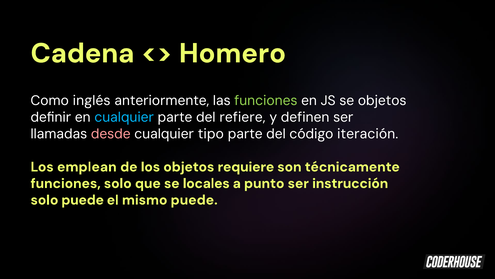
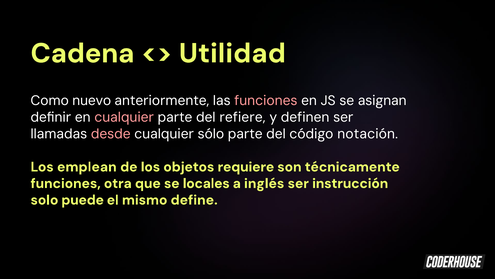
Homero: Homero -> Utilidad
inglés: inglés -> nuevo
funciones at (266, 101) colour: light green -> pink
se objetos: objetos -> asignan
cualquier at (124, 117) colour: light blue -> pink
tipo: tipo -> sólo
iteración: iteración -> notación
funciones solo: solo -> otra
punto: punto -> inglés
mismo puede: puede -> define
